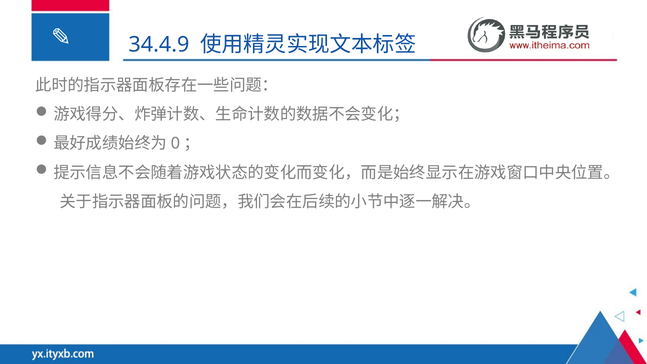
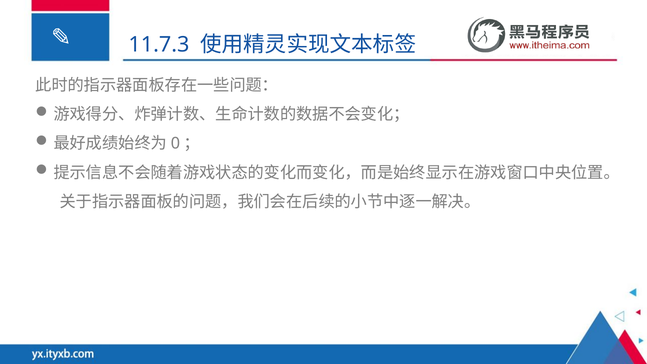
34.4.9: 34.4.9 -> 11.7.3
